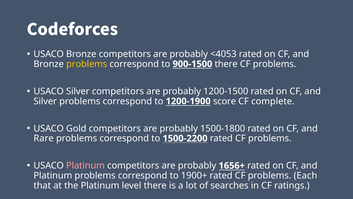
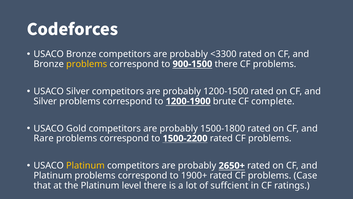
<4053: <4053 -> <3300
score: score -> brute
Platinum at (85, 165) colour: pink -> yellow
1656+: 1656+ -> 2650+
Each: Each -> Case
searches: searches -> suffcient
